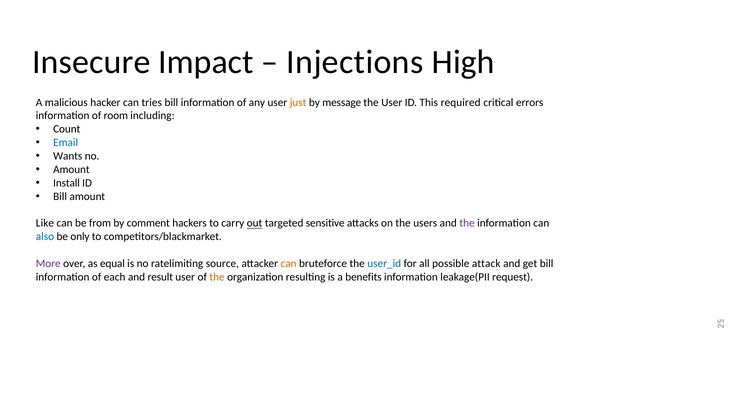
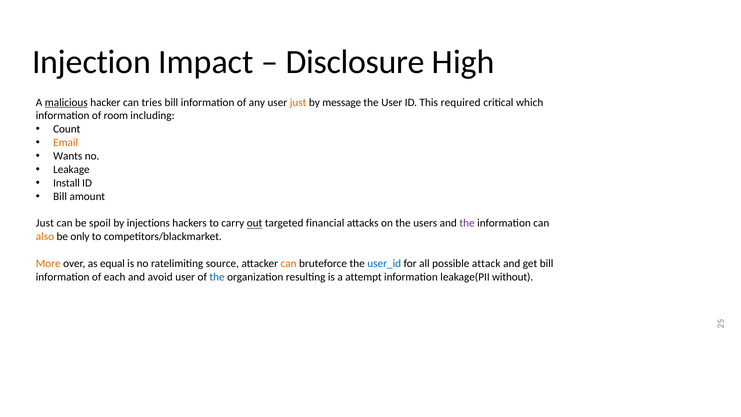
Insecure: Insecure -> Injection
Injections: Injections -> Disclosure
malicious underline: none -> present
errors: errors -> which
Email colour: blue -> orange
Amount at (71, 169): Amount -> Leakage
Like at (45, 223): Like -> Just
from: from -> spoil
comment: comment -> injections
sensitive: sensitive -> financial
also colour: blue -> orange
More colour: purple -> orange
result: result -> avoid
the at (217, 277) colour: orange -> blue
benefits: benefits -> attempt
request: request -> without
